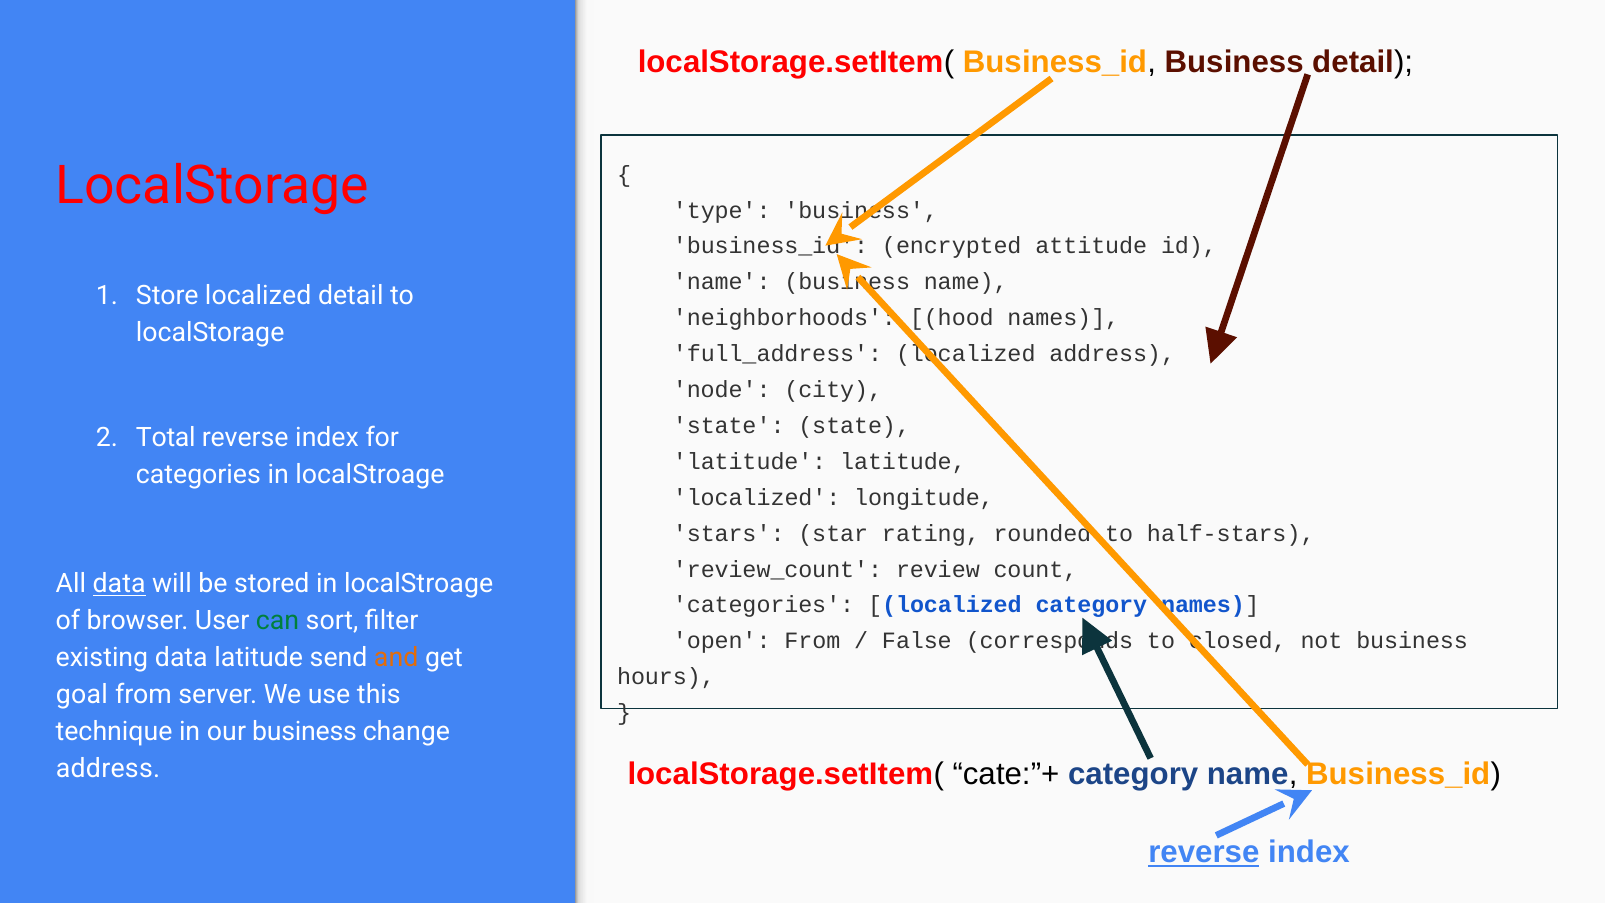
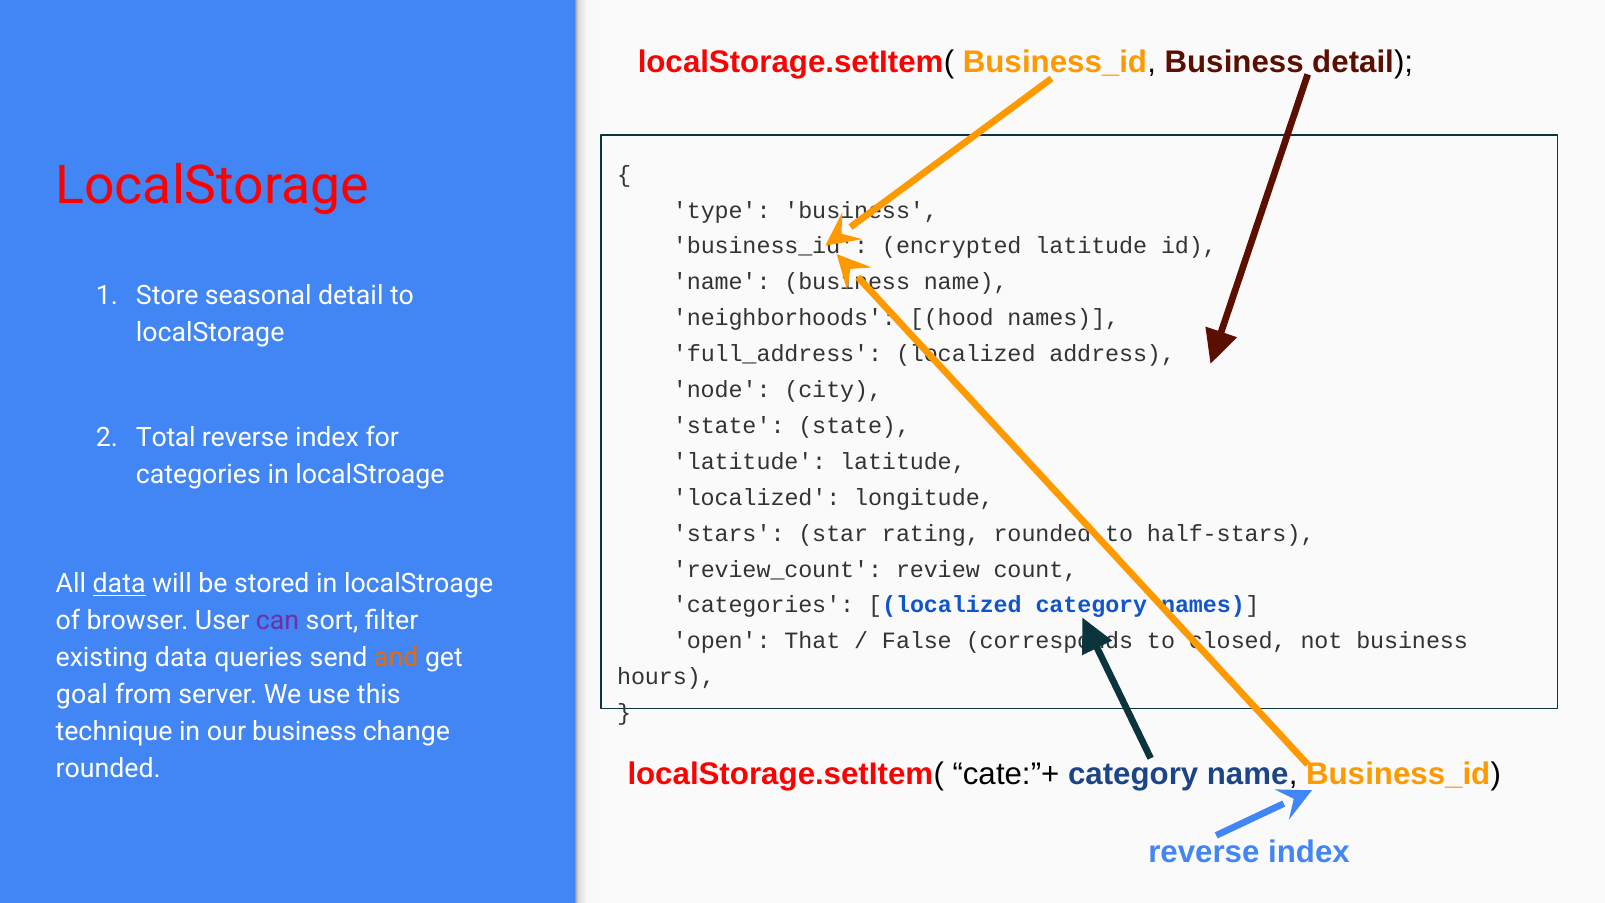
encrypted attitude: attitude -> latitude
Store localized: localized -> seasonal
can colour: green -> purple
open From: From -> That
data latitude: latitude -> queries
address at (108, 768): address -> rounded
reverse at (1204, 852) underline: present -> none
